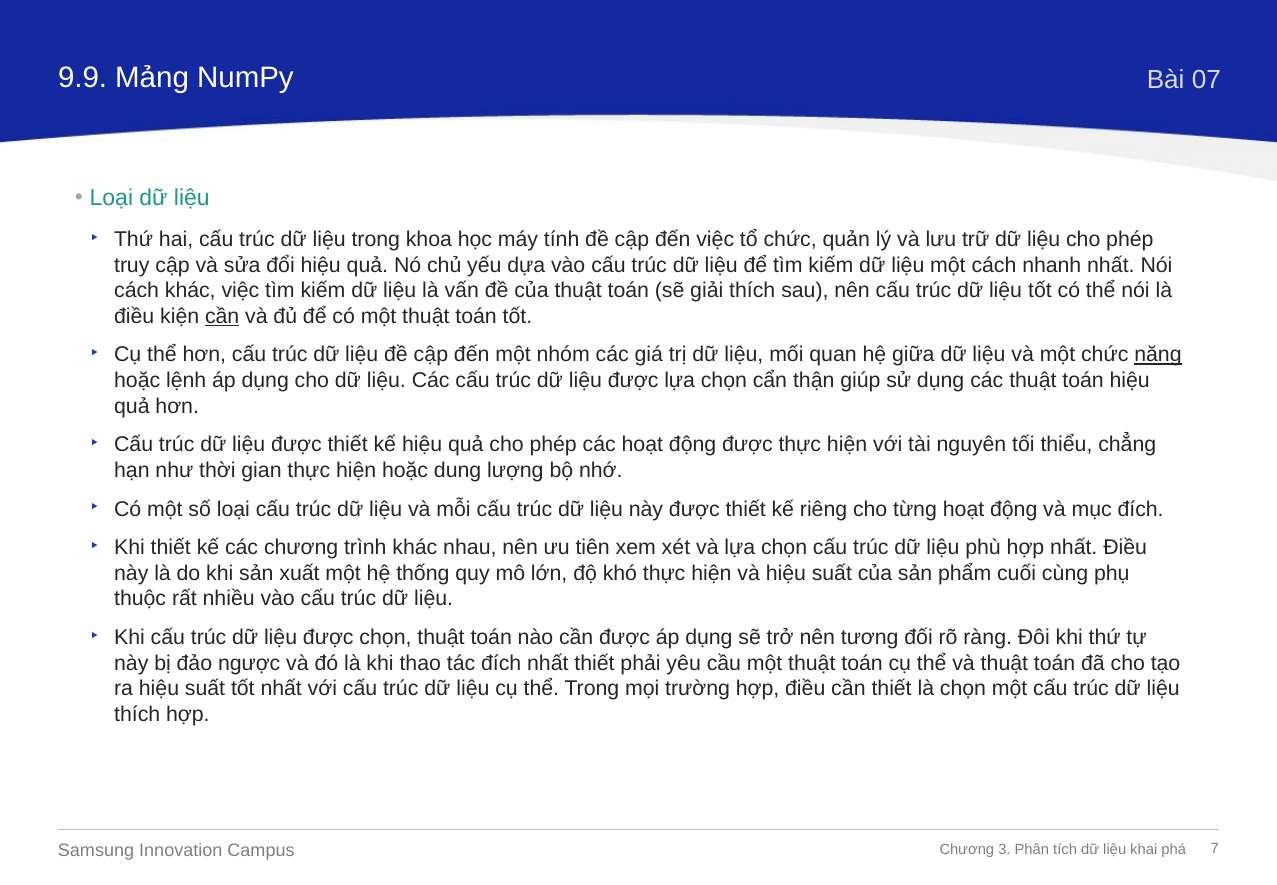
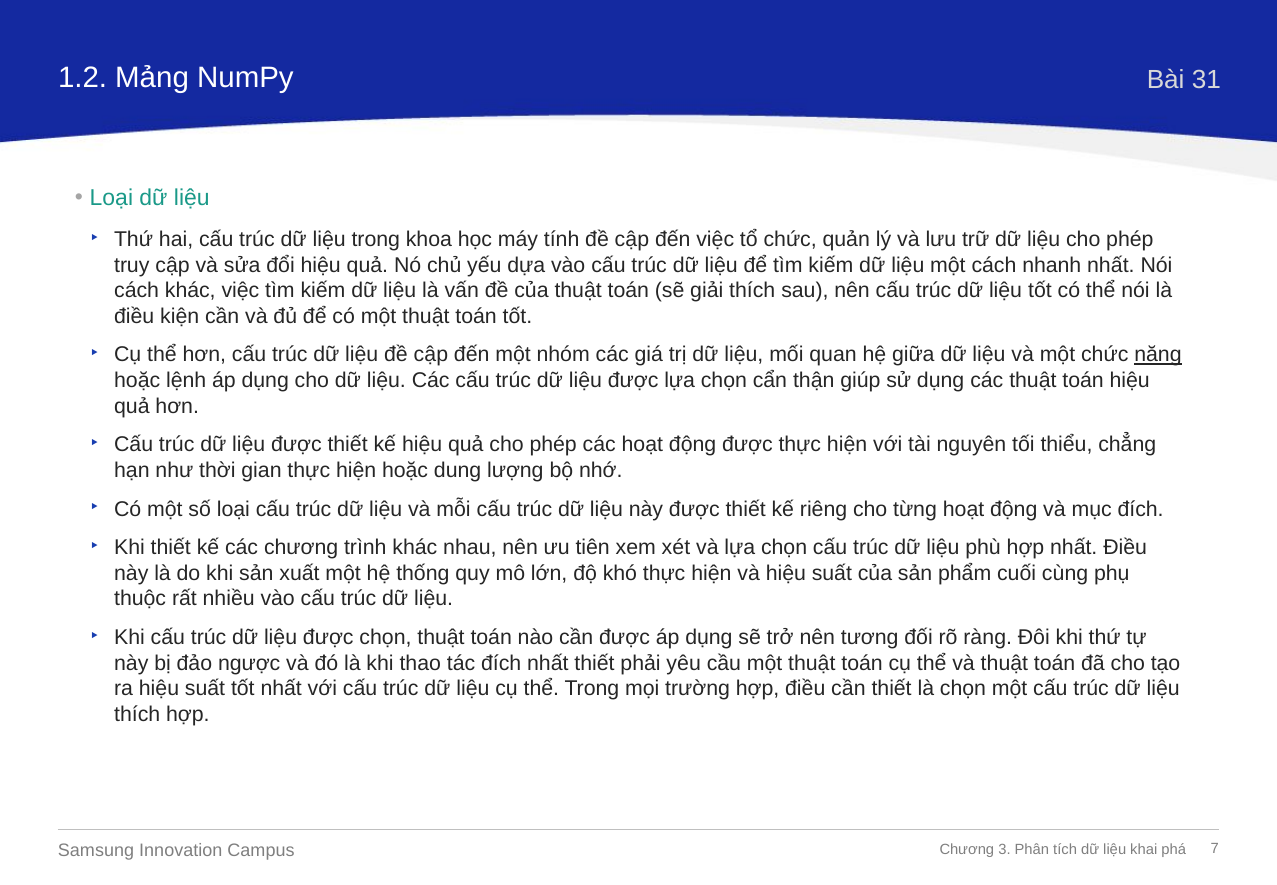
9.9: 9.9 -> 1.2
07: 07 -> 31
cần at (222, 316) underline: present -> none
